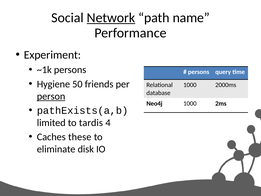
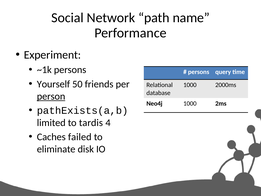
Network underline: present -> none
Hygiene: Hygiene -> Yourself
these: these -> failed
